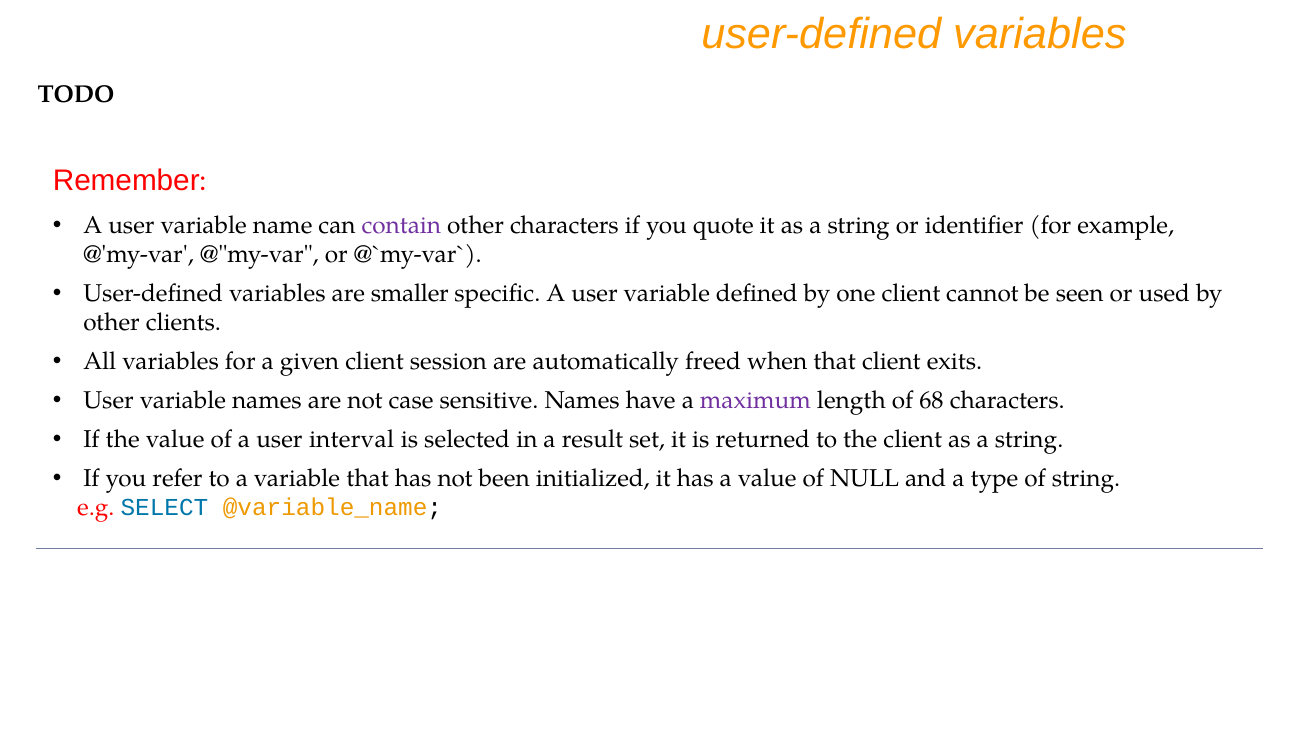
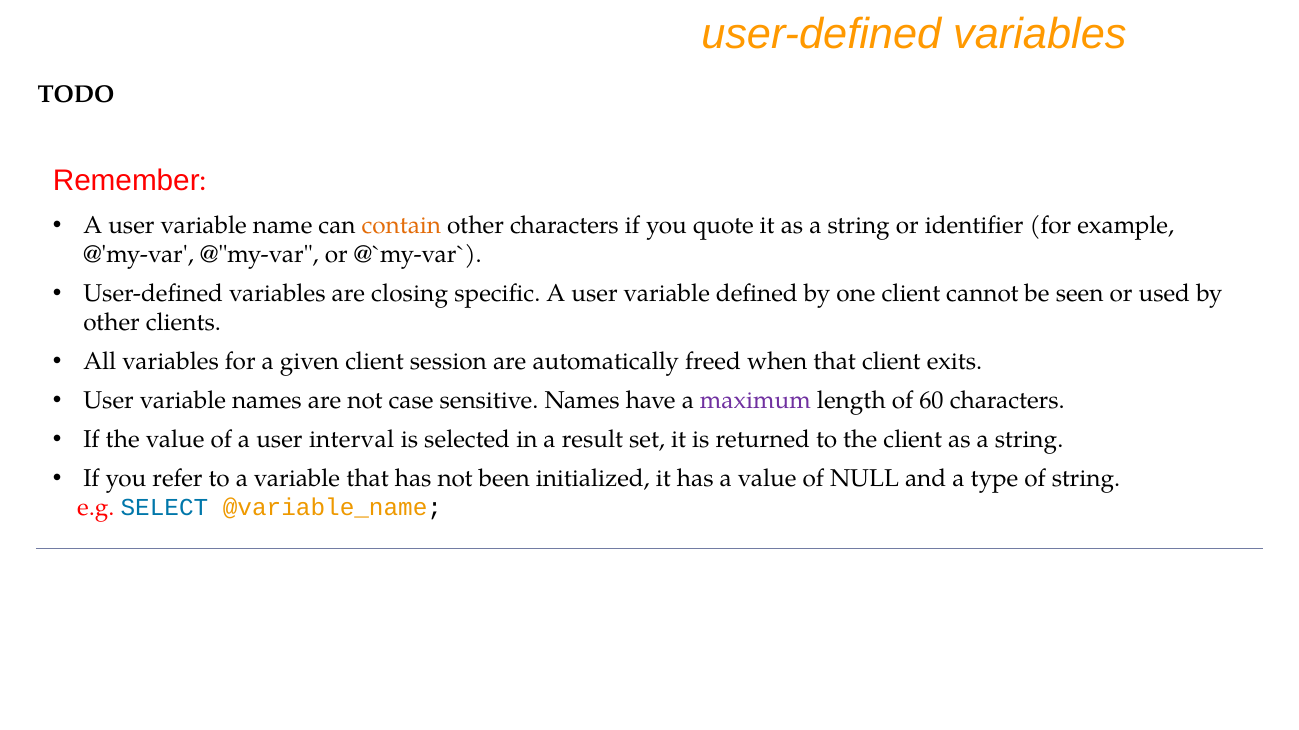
contain colour: purple -> orange
smaller: smaller -> closing
68: 68 -> 60
